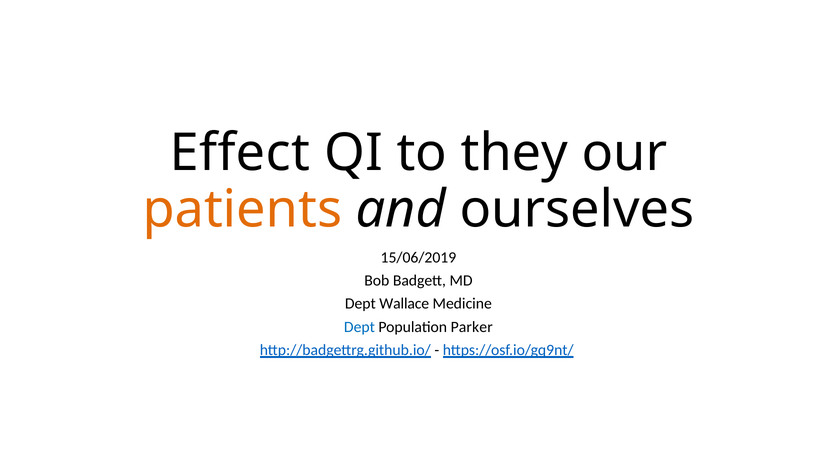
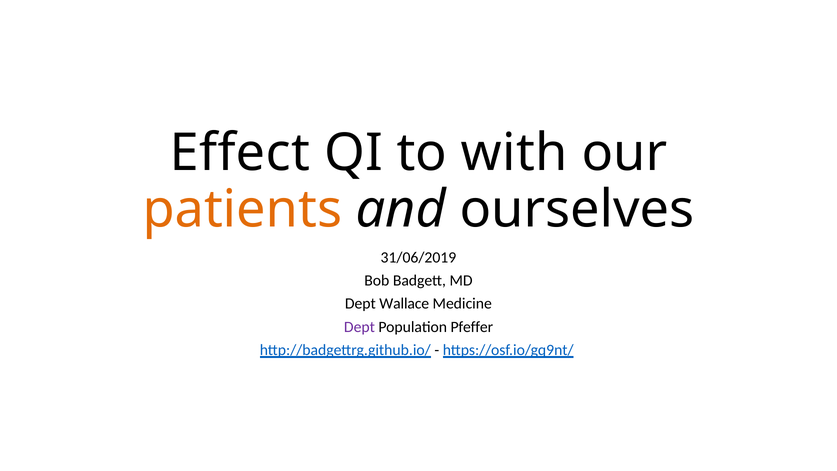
they: they -> with
15/06/2019: 15/06/2019 -> 31/06/2019
Dept at (359, 327) colour: blue -> purple
Parker: Parker -> Pfeffer
